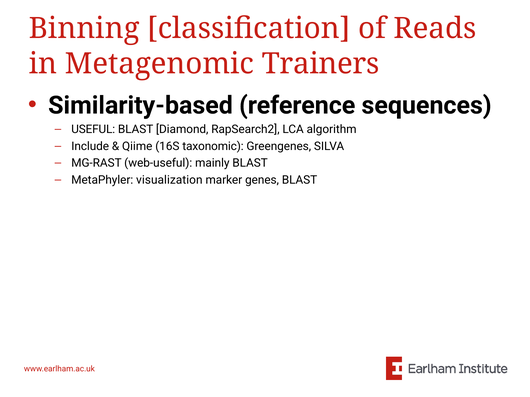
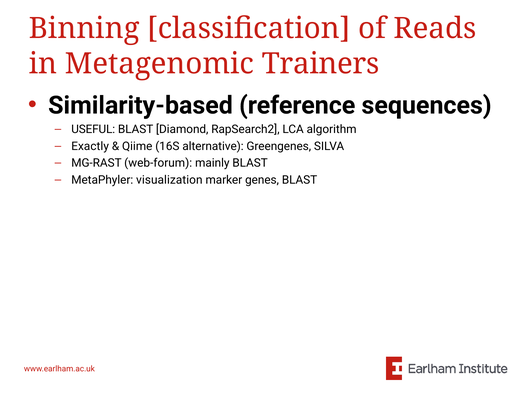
Include: Include -> Exactly
taxonomic: taxonomic -> alternative
web-useful: web-useful -> web-forum
